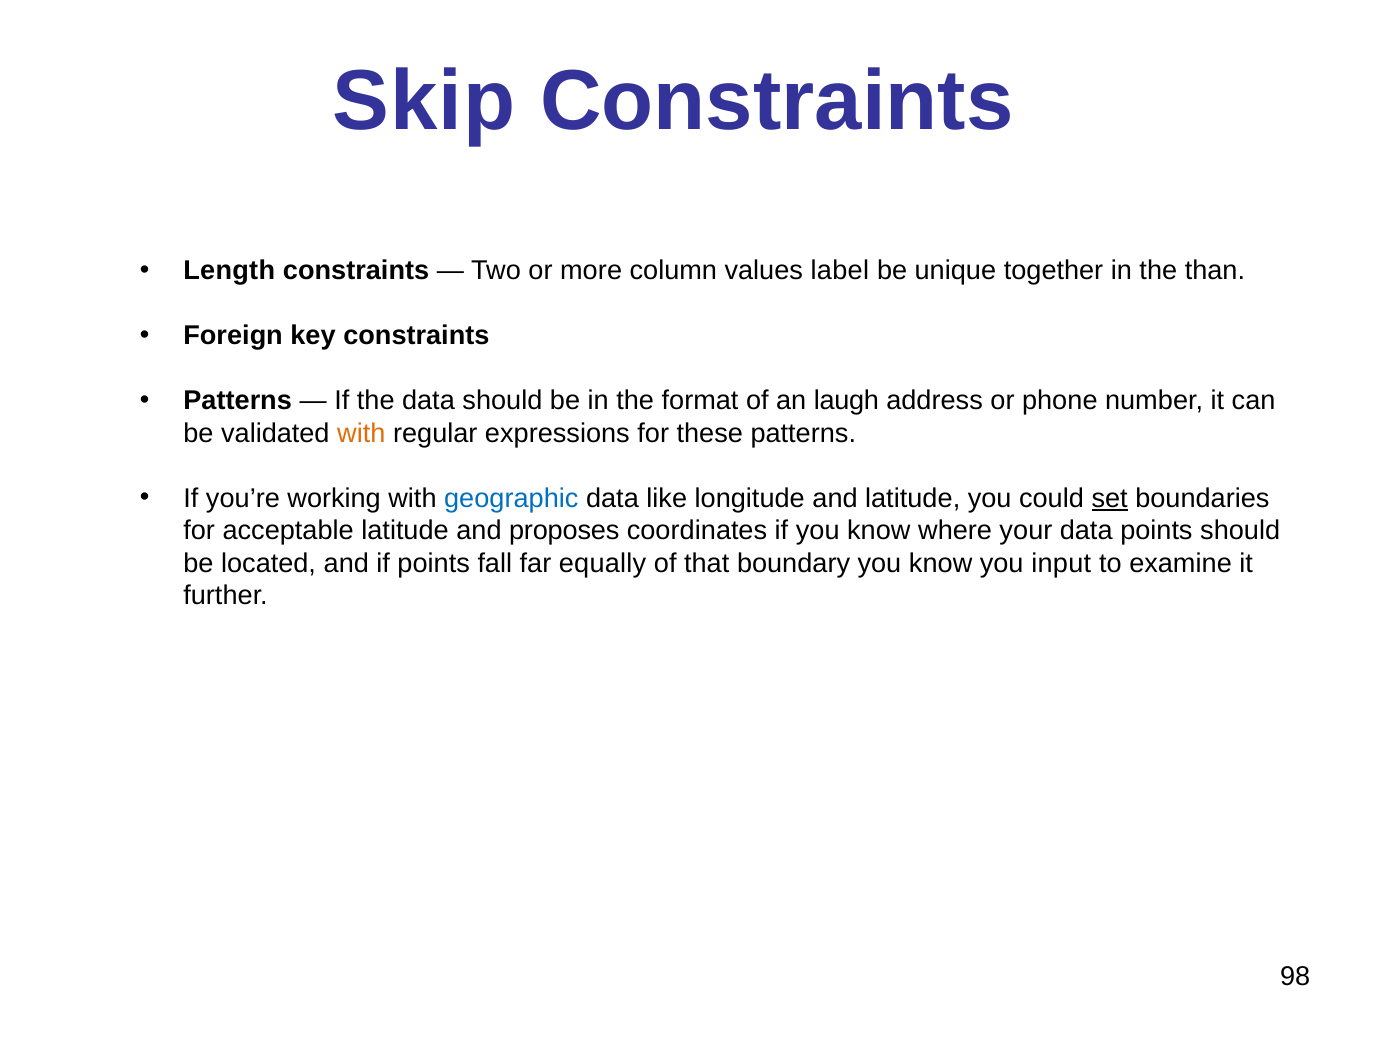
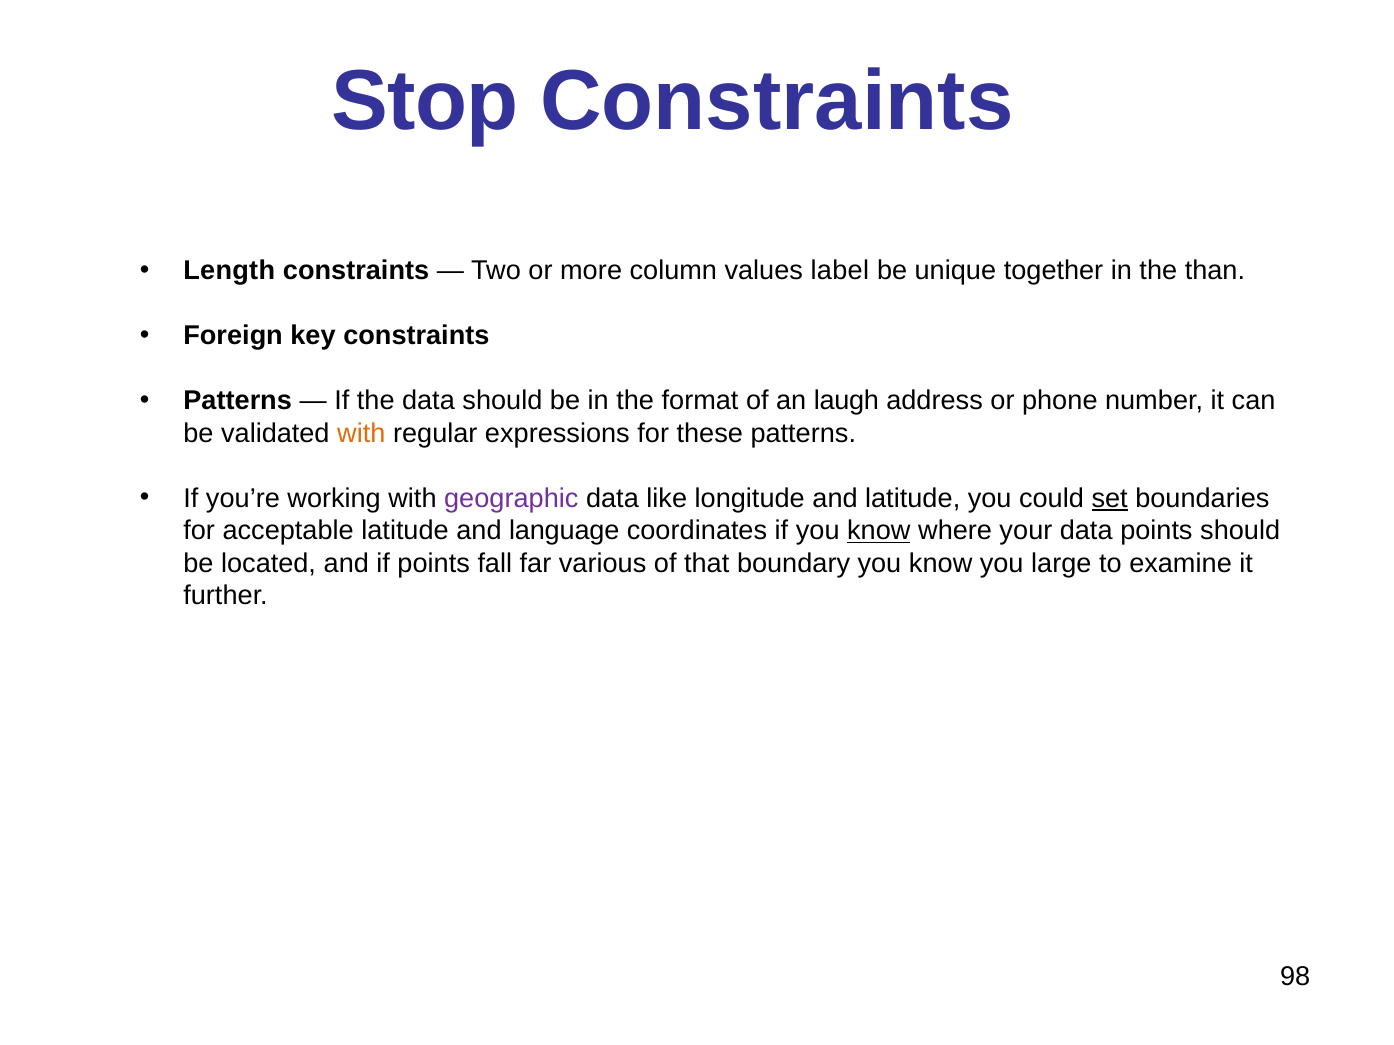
Skip: Skip -> Stop
geographic colour: blue -> purple
proposes: proposes -> language
know at (879, 531) underline: none -> present
equally: equally -> various
input: input -> large
